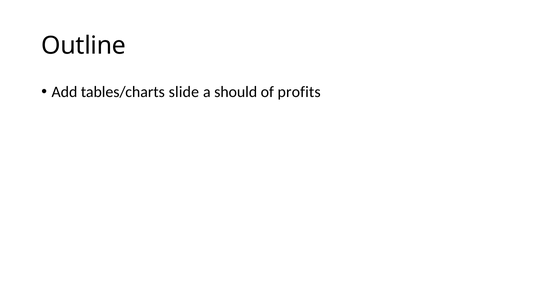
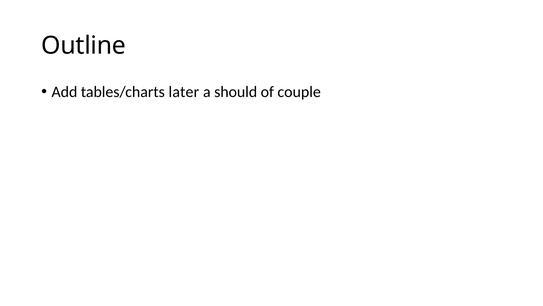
slide: slide -> later
profits: profits -> couple
